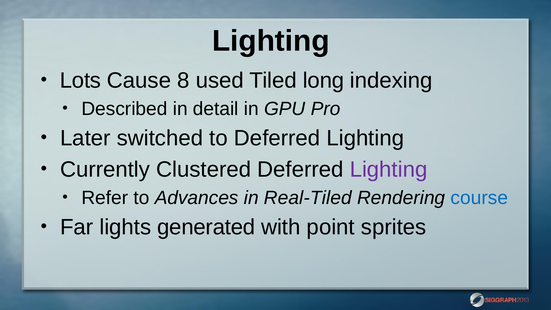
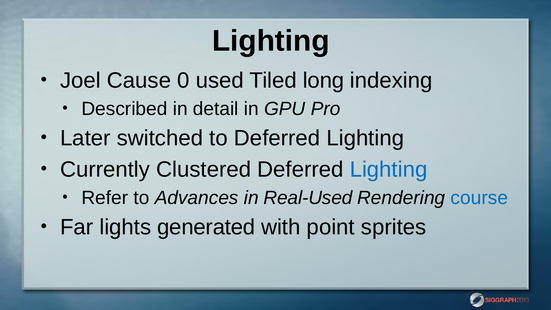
Lots: Lots -> Joel
8: 8 -> 0
Lighting at (389, 169) colour: purple -> blue
Real-Tiled: Real-Tiled -> Real-Used
